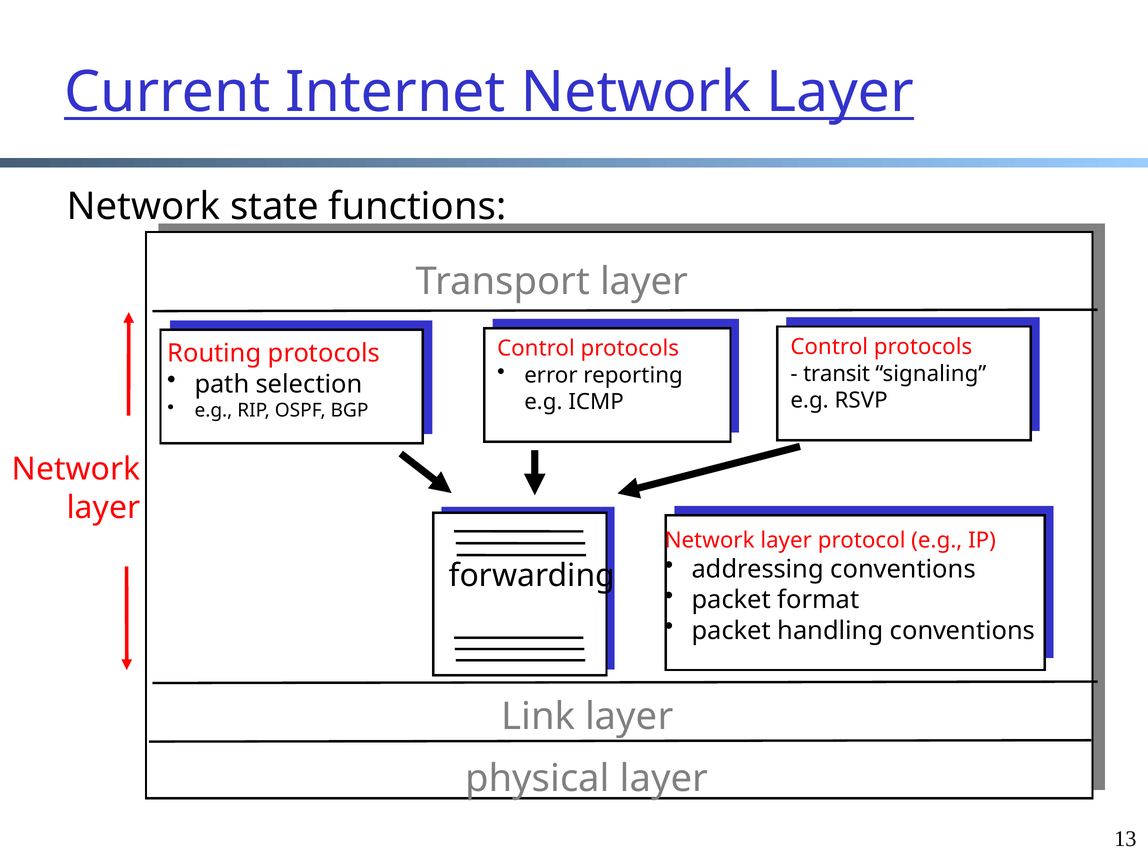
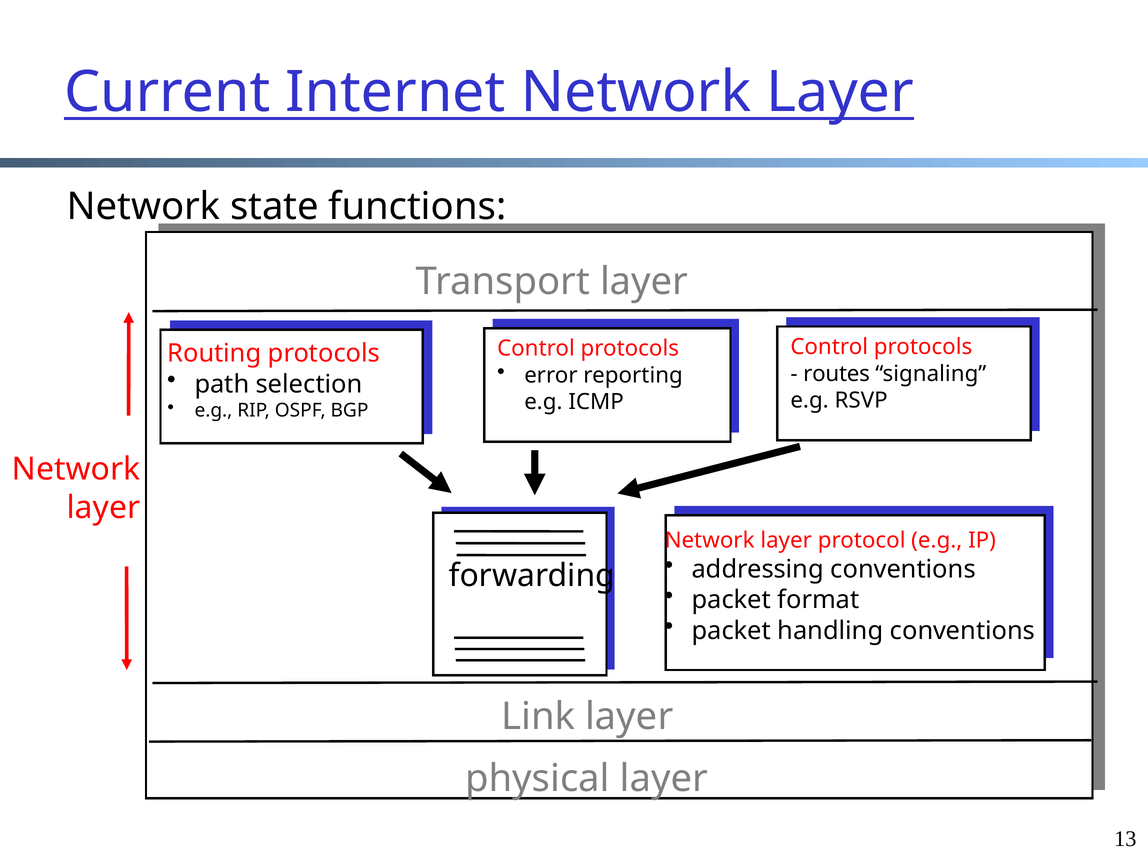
transit: transit -> routes
